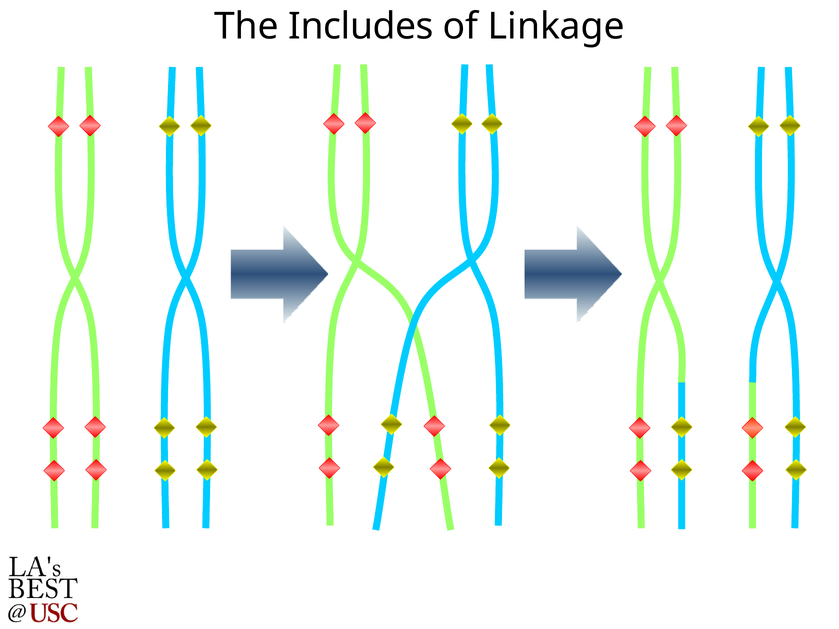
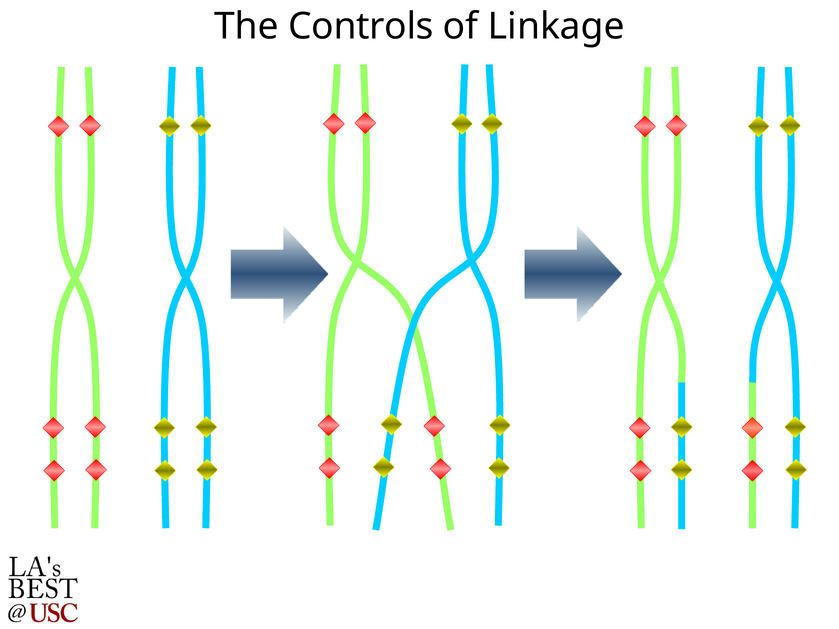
Includes: Includes -> Controls
